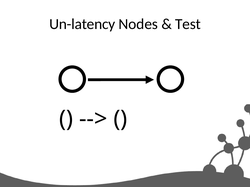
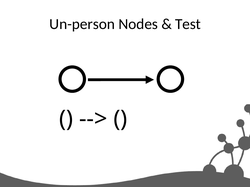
Un-latency: Un-latency -> Un-person
